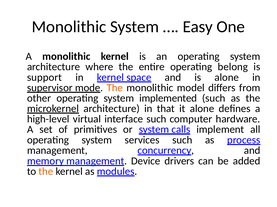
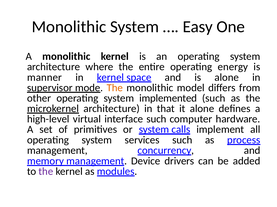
belong: belong -> energy
support: support -> manner
the at (46, 172) colour: orange -> purple
